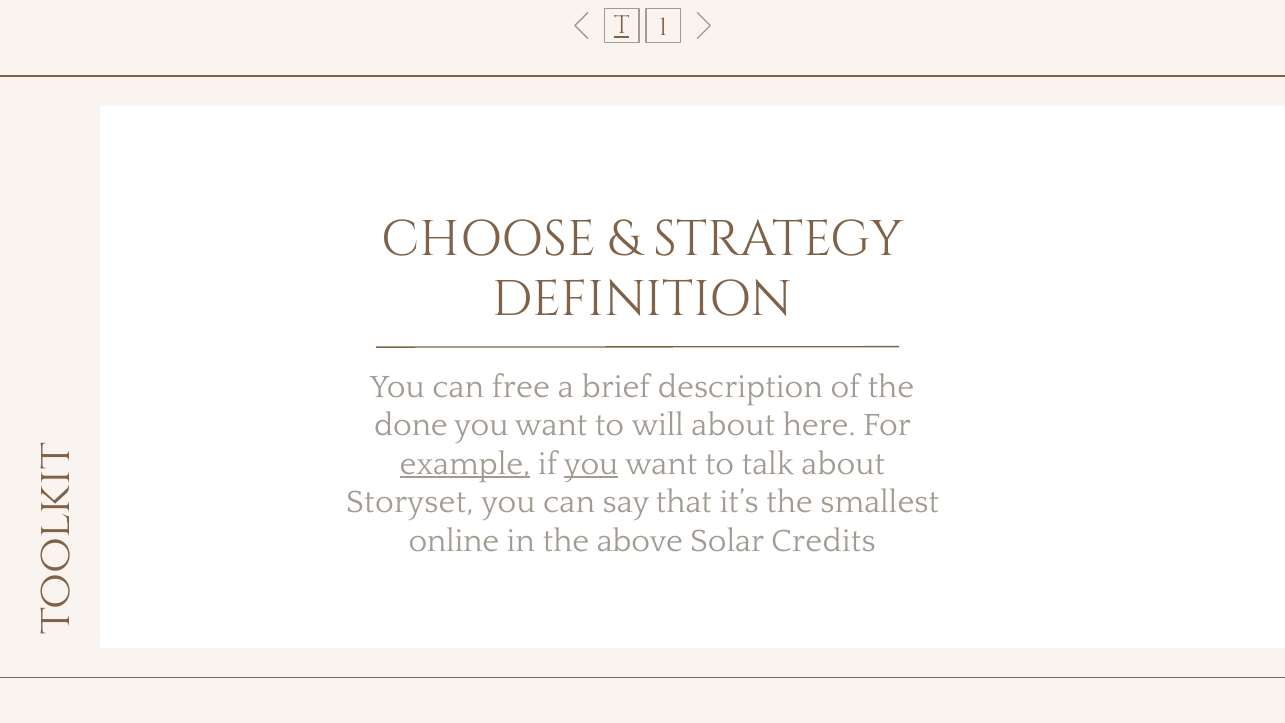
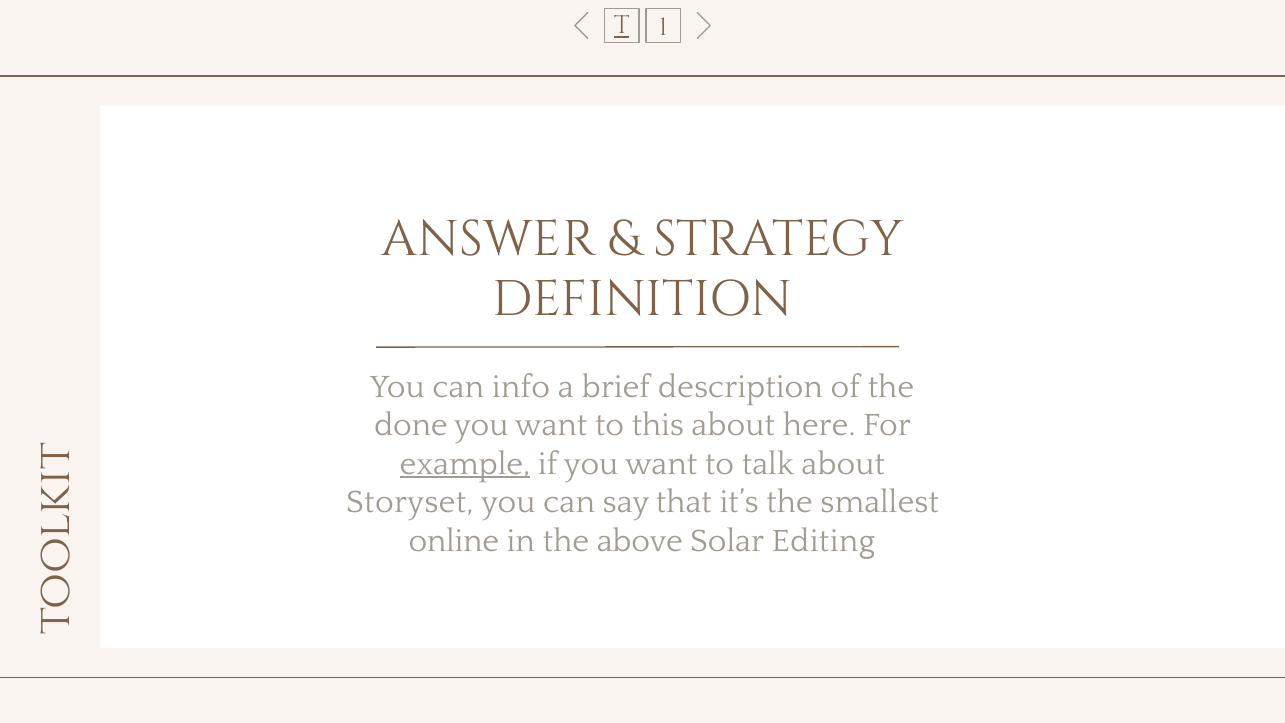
CHOOSE: CHOOSE -> ANSWER
free: free -> info
will: will -> this
you at (591, 464) underline: present -> none
Credits: Credits -> Editing
